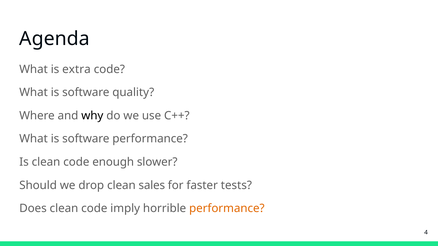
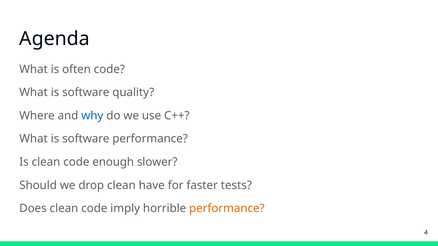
extra: extra -> often
why colour: black -> blue
sales: sales -> have
